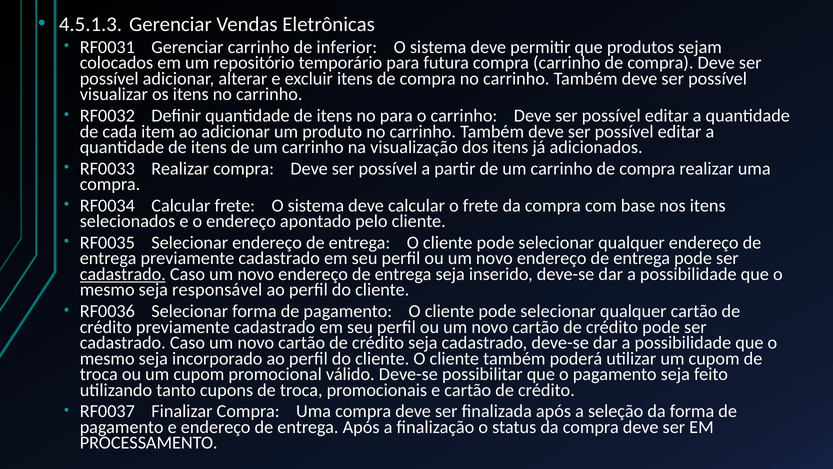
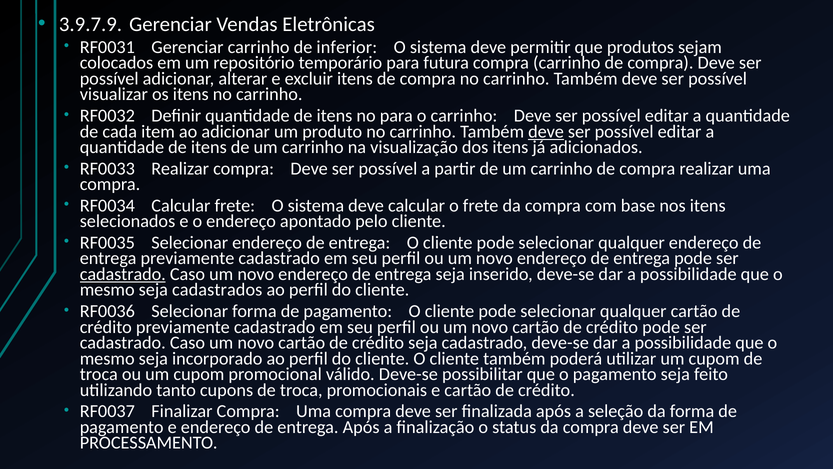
4.5.1.3: 4.5.1.3 -> 3.9.7.9
deve at (546, 131) underline: none -> present
responsável: responsável -> cadastrados
